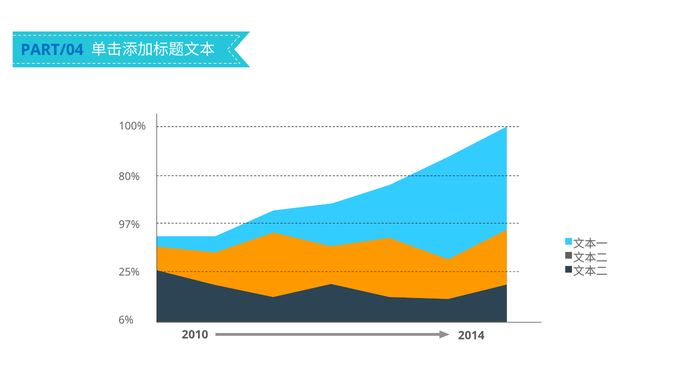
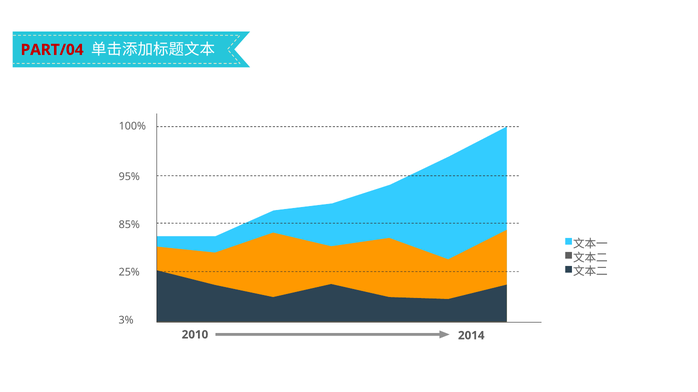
PART/04 colour: blue -> red
80%: 80% -> 95%
97%: 97% -> 85%
6%: 6% -> 3%
